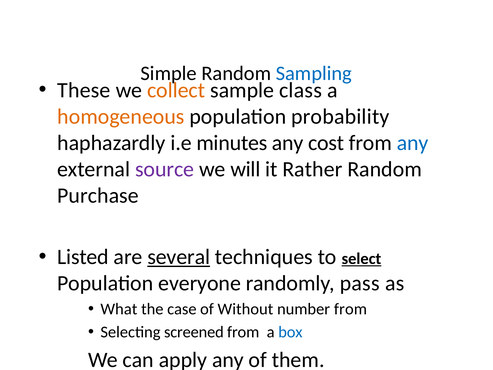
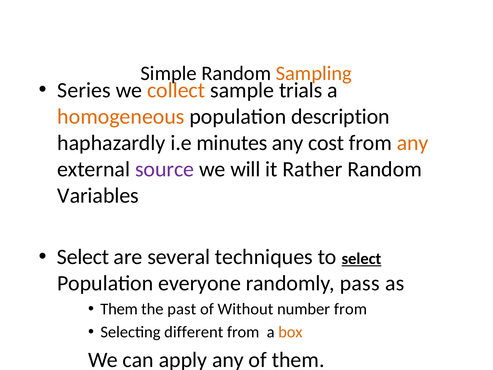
Sampling at (314, 73) colour: blue -> orange
These: These -> Series
class: class -> trials
probability: probability -> description
any at (413, 143) colour: blue -> orange
Purchase: Purchase -> Variables
Listed at (83, 257): Listed -> Select
several underline: present -> none
What at (119, 309): What -> Them
case: case -> past
screened: screened -> different
box colour: blue -> orange
